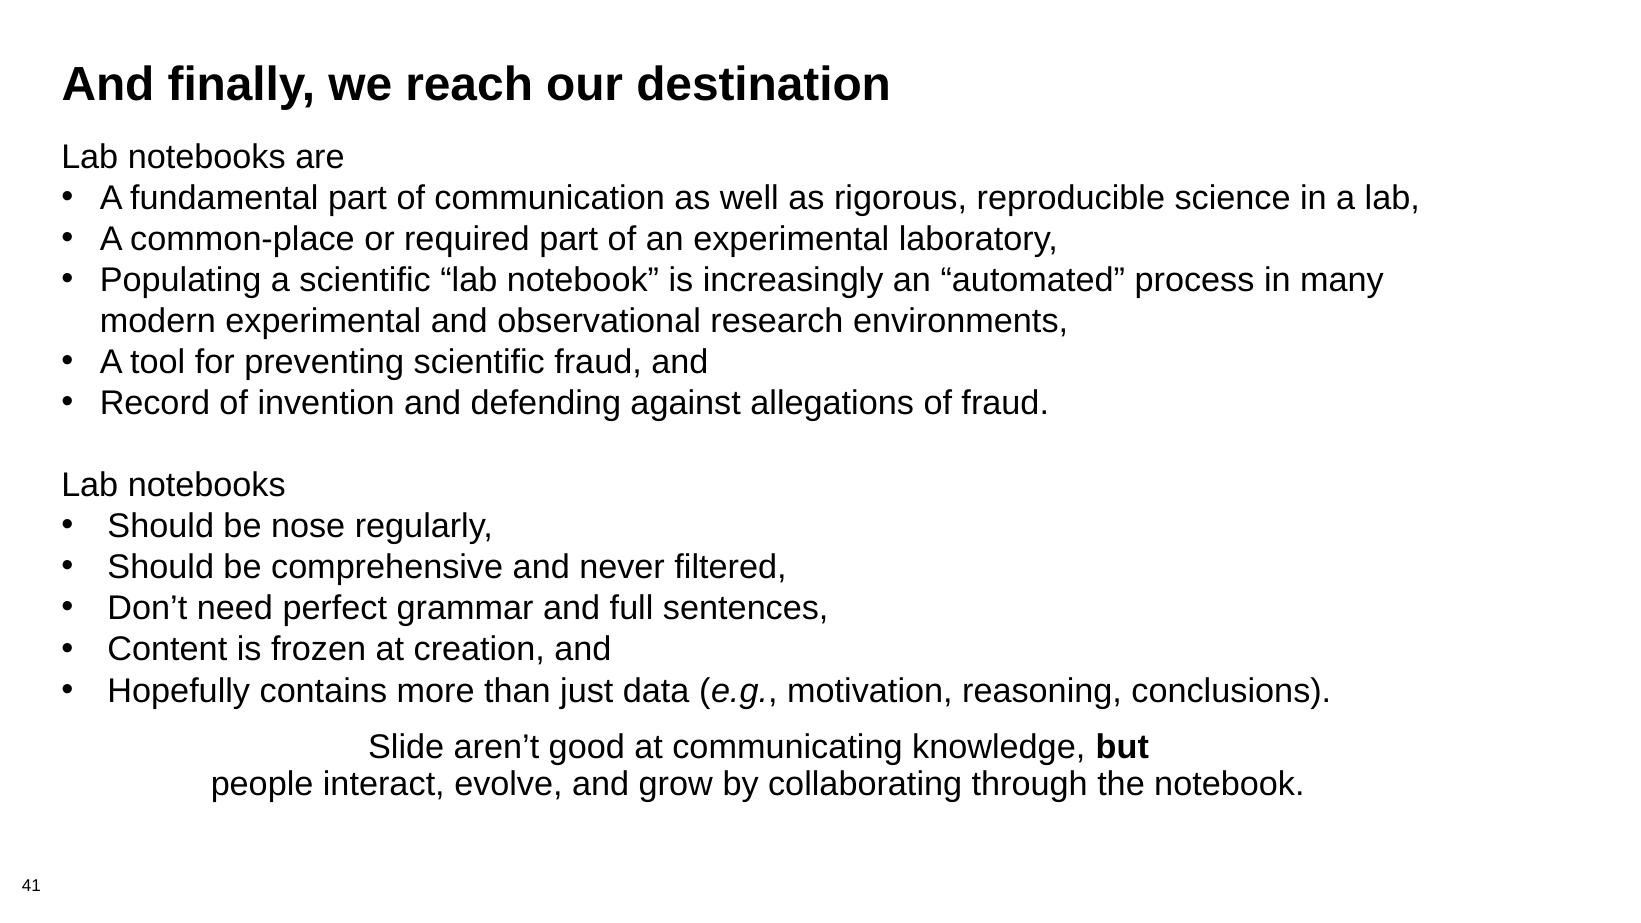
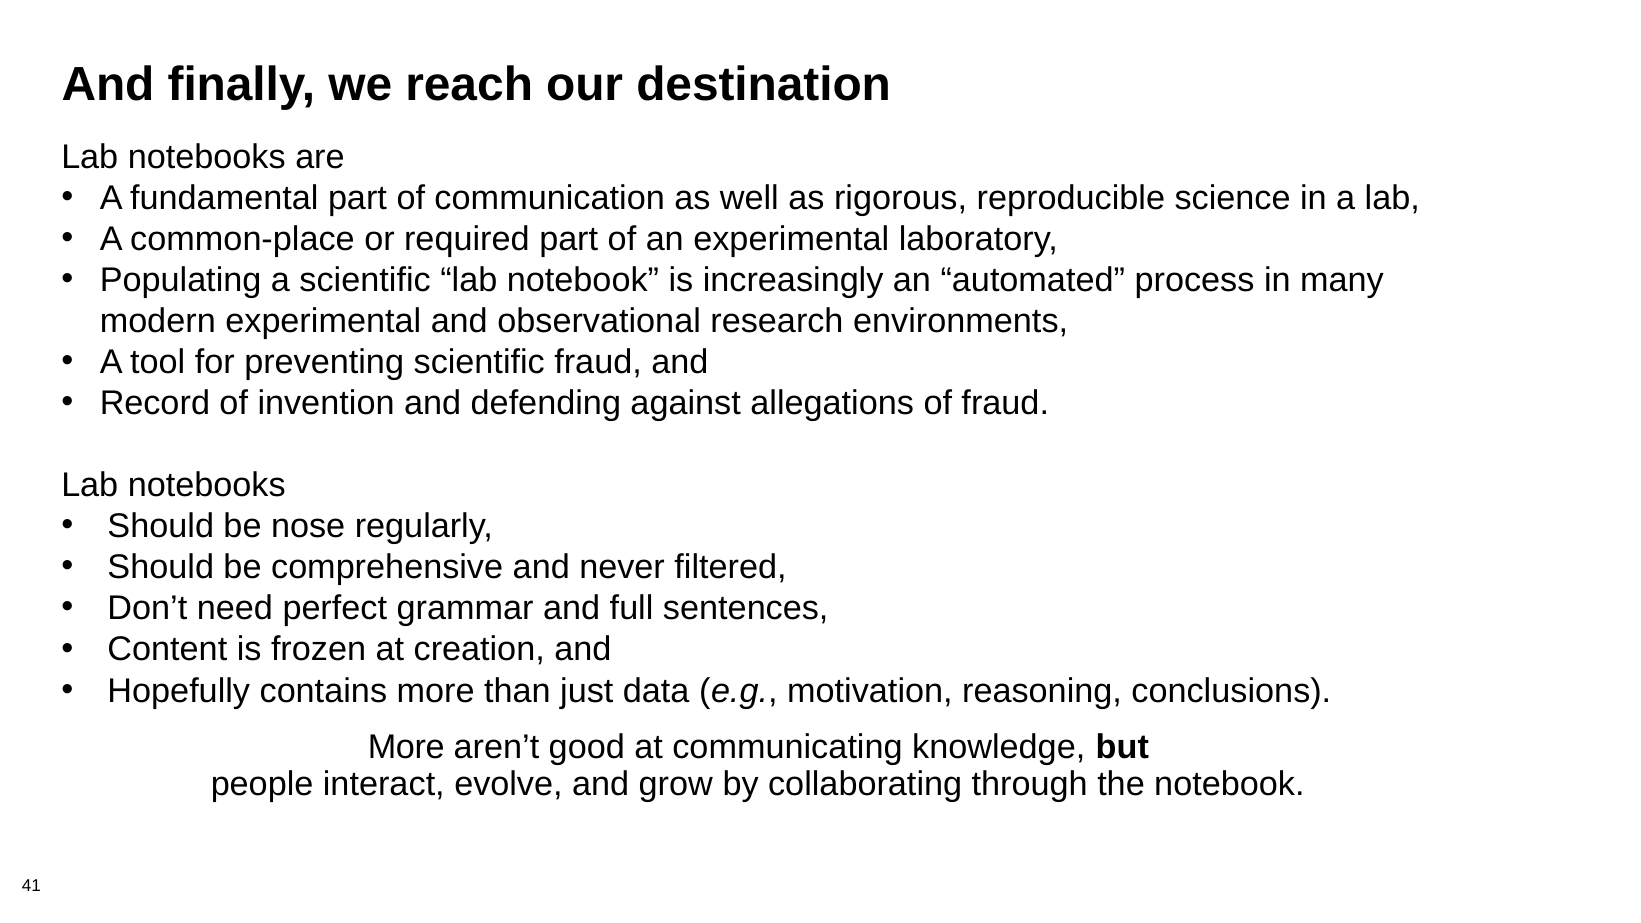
Slide at (406, 748): Slide -> More
